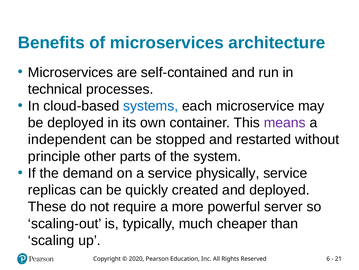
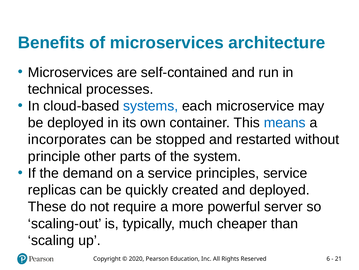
means colour: purple -> blue
independent: independent -> incorporates
physically: physically -> principles
